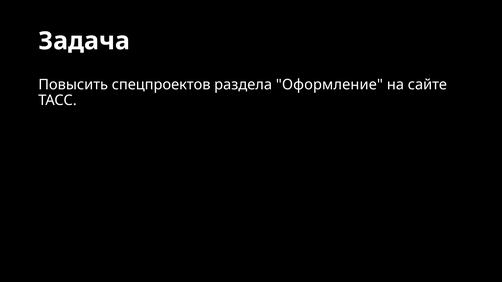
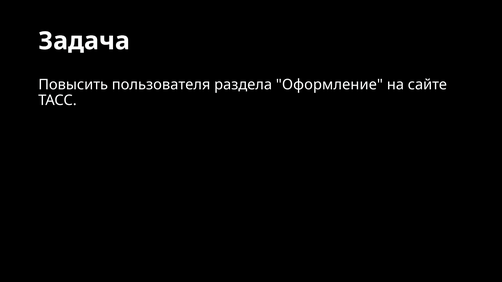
спецпроектов: спецпроектов -> пользователя
